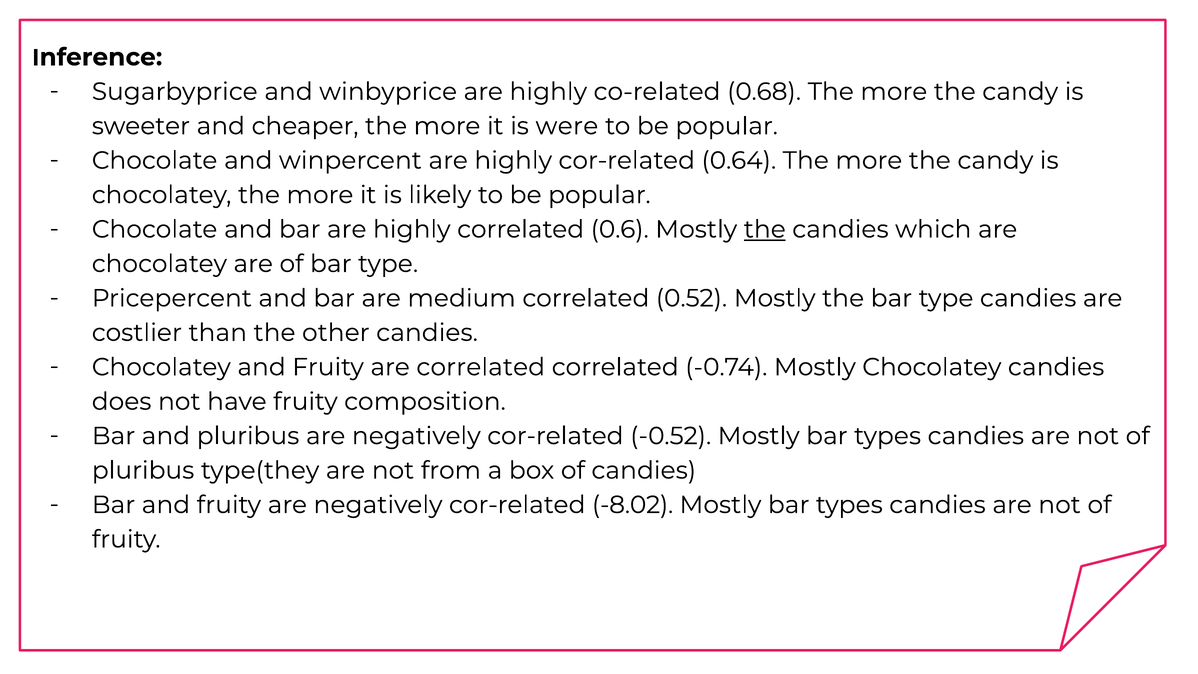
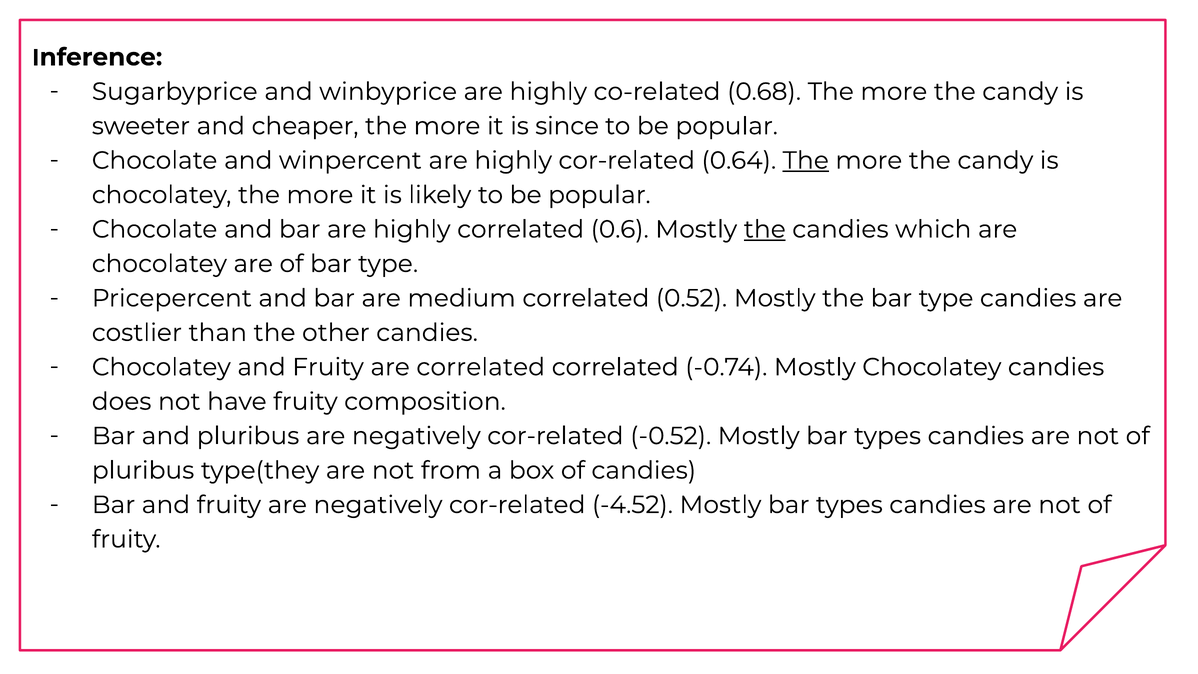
were: were -> since
The at (806, 160) underline: none -> present
-8.02: -8.02 -> -4.52
